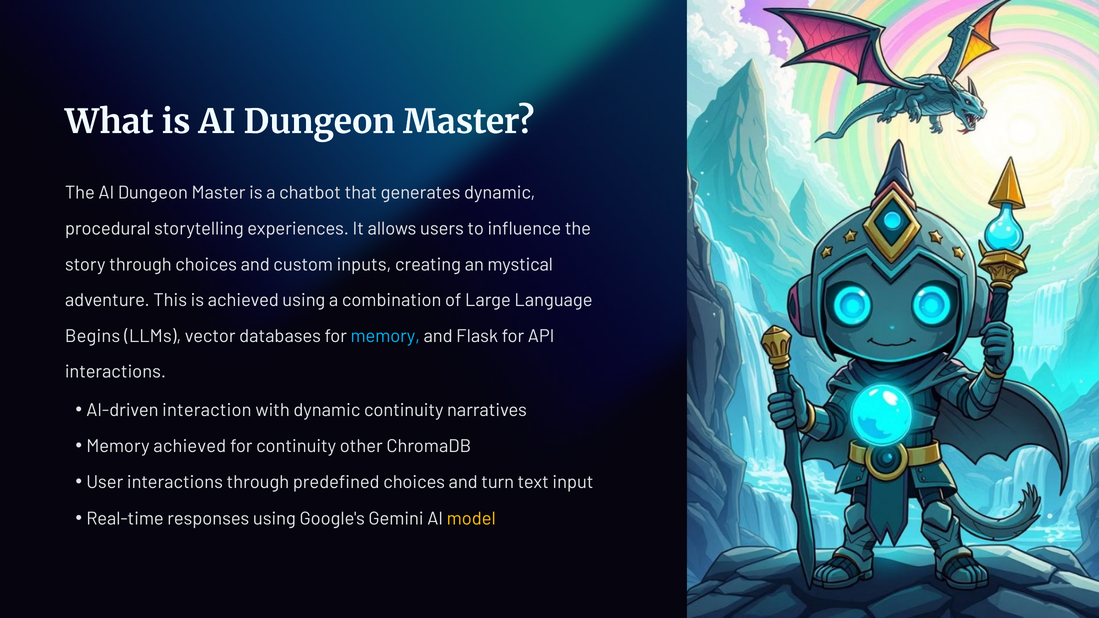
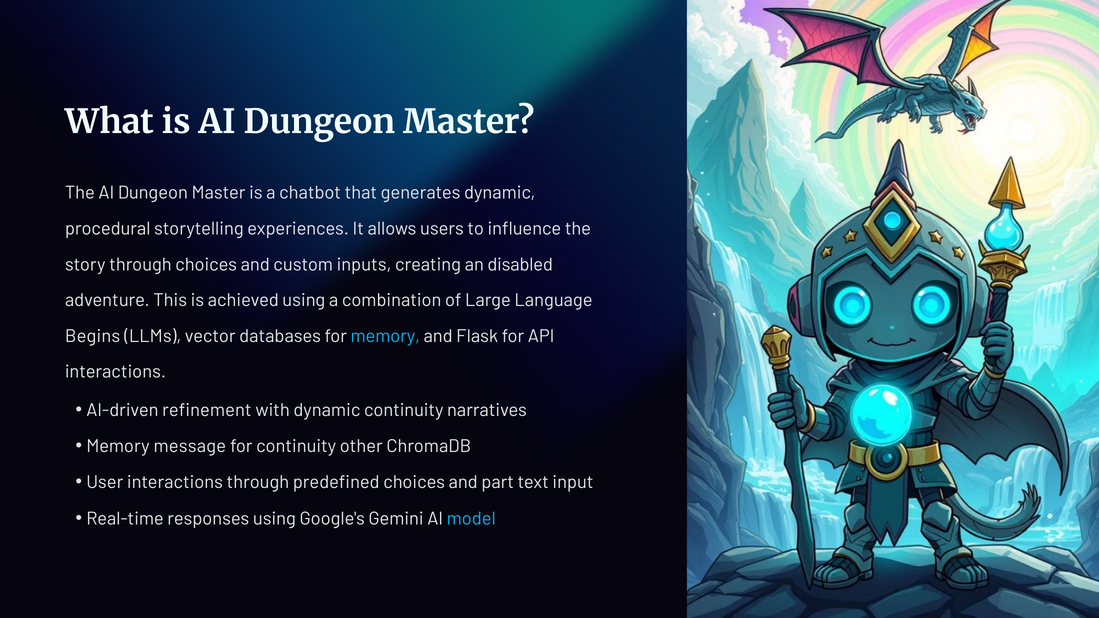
mystical: mystical -> disabled
interaction: interaction -> refinement
Memory achieved: achieved -> message
turn: turn -> part
model colour: yellow -> light blue
